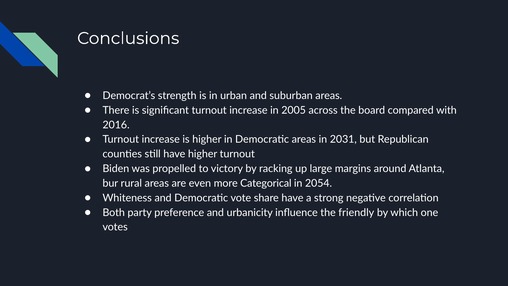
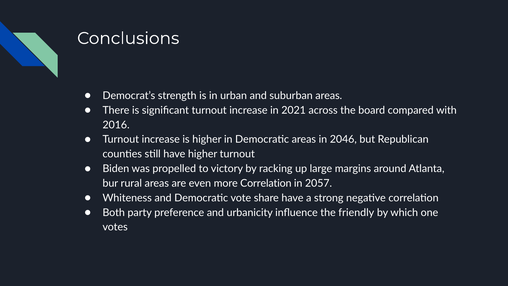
2005: 2005 -> 2021
2031: 2031 -> 2046
more Categorical: Categorical -> Correlation
2054: 2054 -> 2057
